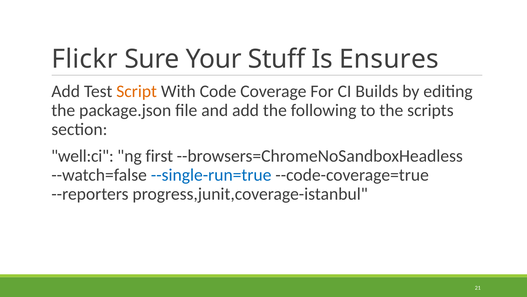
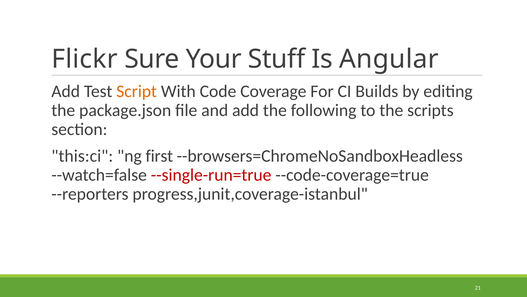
Ensures: Ensures -> Angular
well:ci: well:ci -> this:ci
--single-run=true colour: blue -> red
